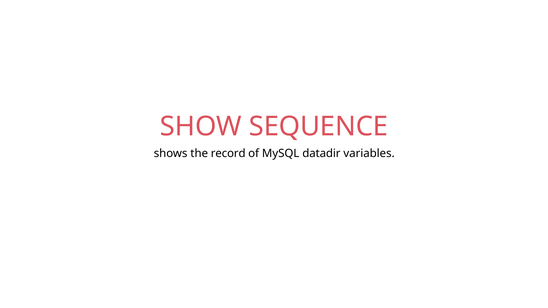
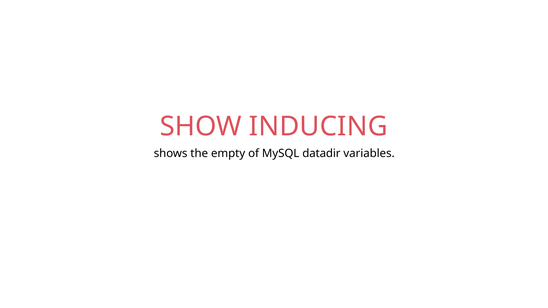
SEQUENCE: SEQUENCE -> INDUCING
record: record -> empty
